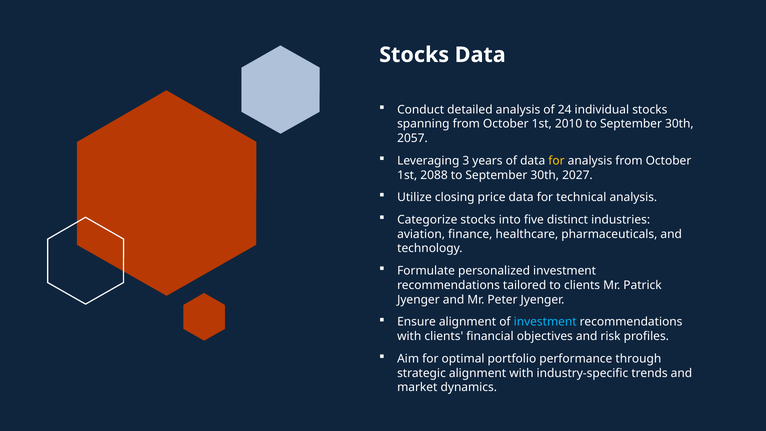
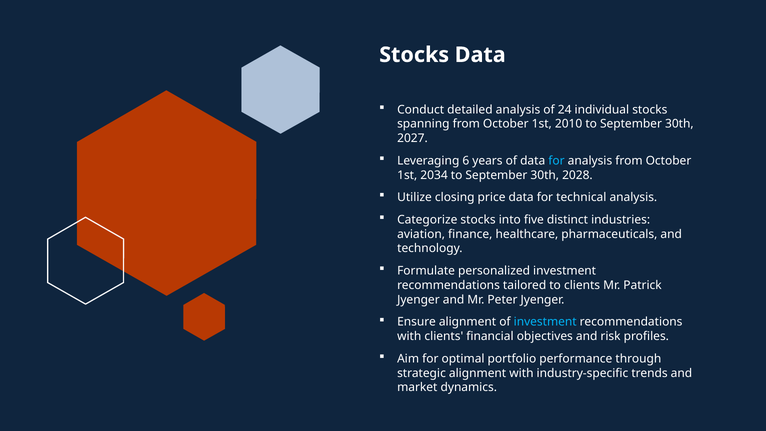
2057: 2057 -> 2027
3: 3 -> 6
for at (556, 161) colour: yellow -> light blue
2088: 2088 -> 2034
2027: 2027 -> 2028
